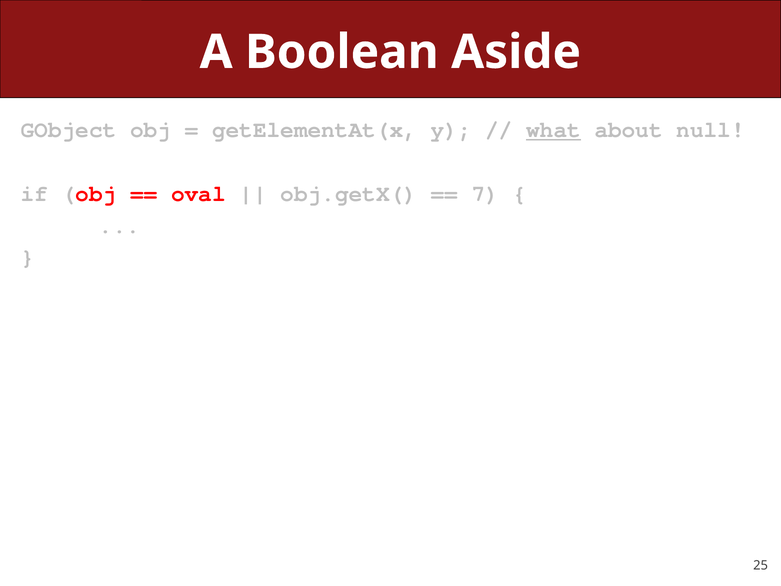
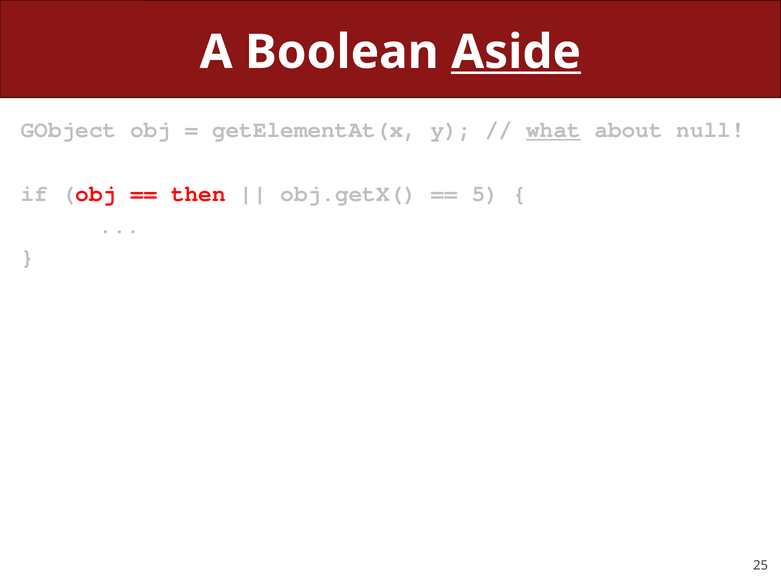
Aside underline: none -> present
oval: oval -> then
7: 7 -> 5
